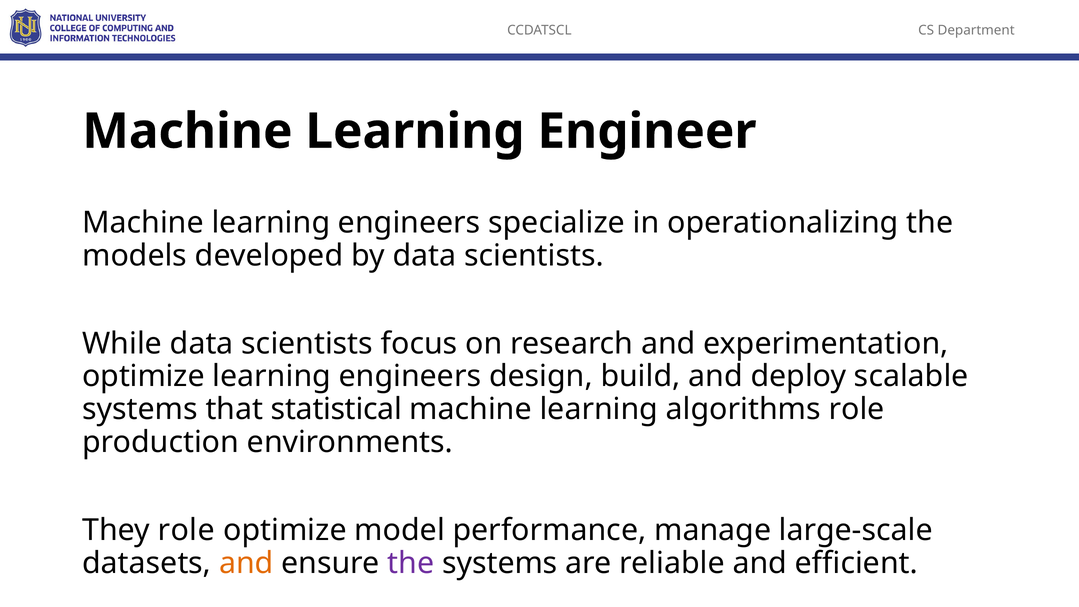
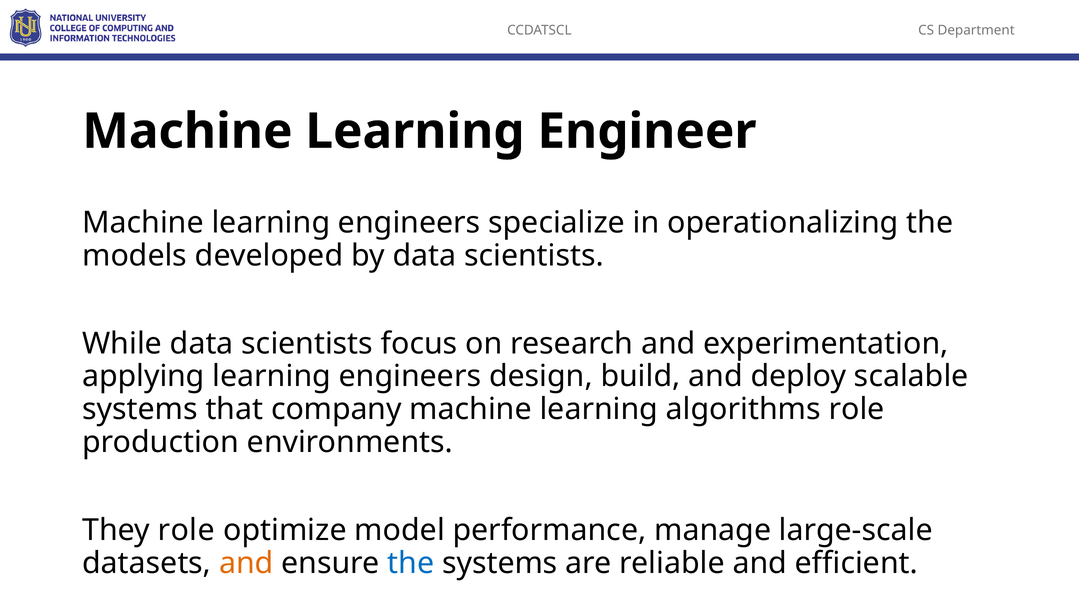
optimize at (143, 376): optimize -> applying
statistical: statistical -> company
the at (411, 563) colour: purple -> blue
